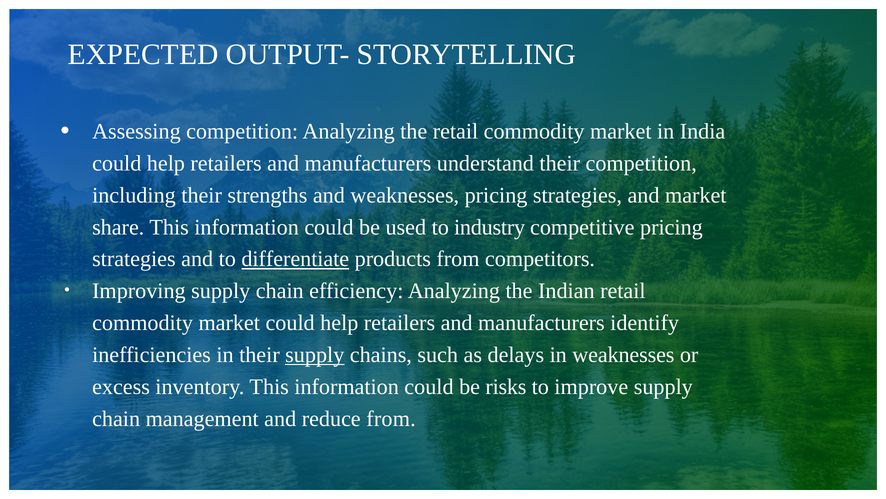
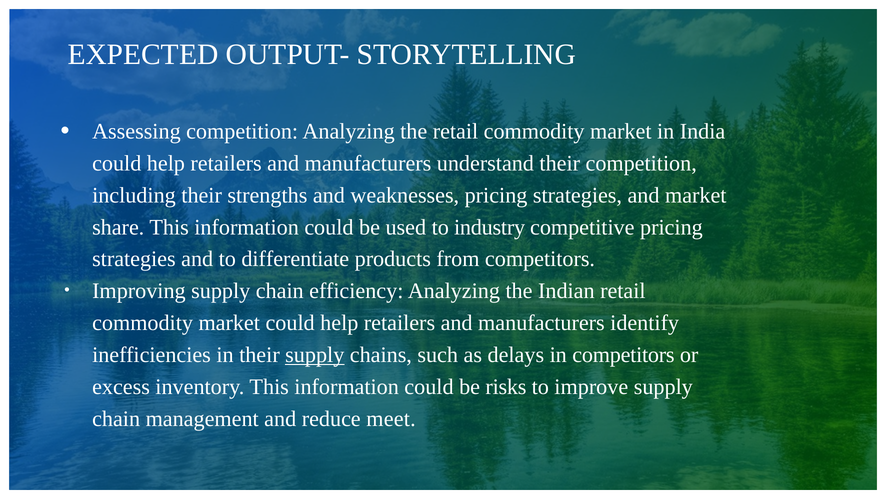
differentiate underline: present -> none
in weaknesses: weaknesses -> competitors
reduce from: from -> meet
